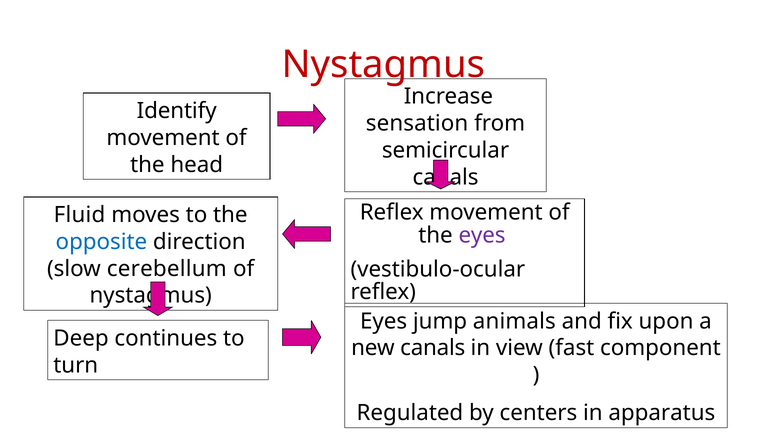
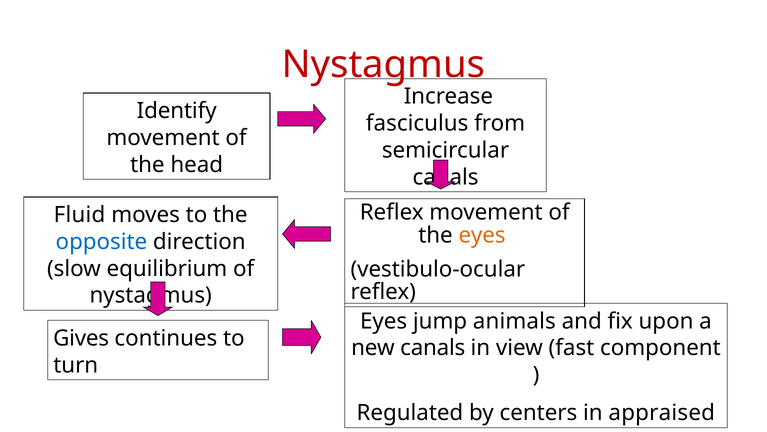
sensation: sensation -> fasciculus
eyes at (482, 235) colour: purple -> orange
cerebellum: cerebellum -> equilibrium
Deep: Deep -> Gives
apparatus: apparatus -> appraised
